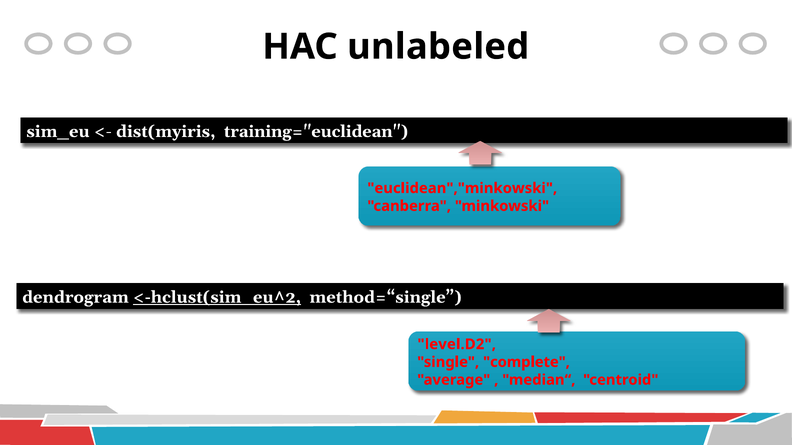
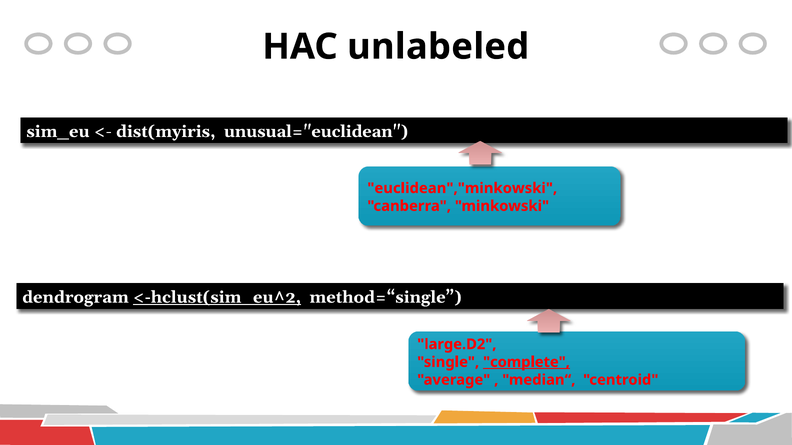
training="euclidean: training="euclidean -> unusual="euclidean
level.D2: level.D2 -> large.D2
complete underline: none -> present
